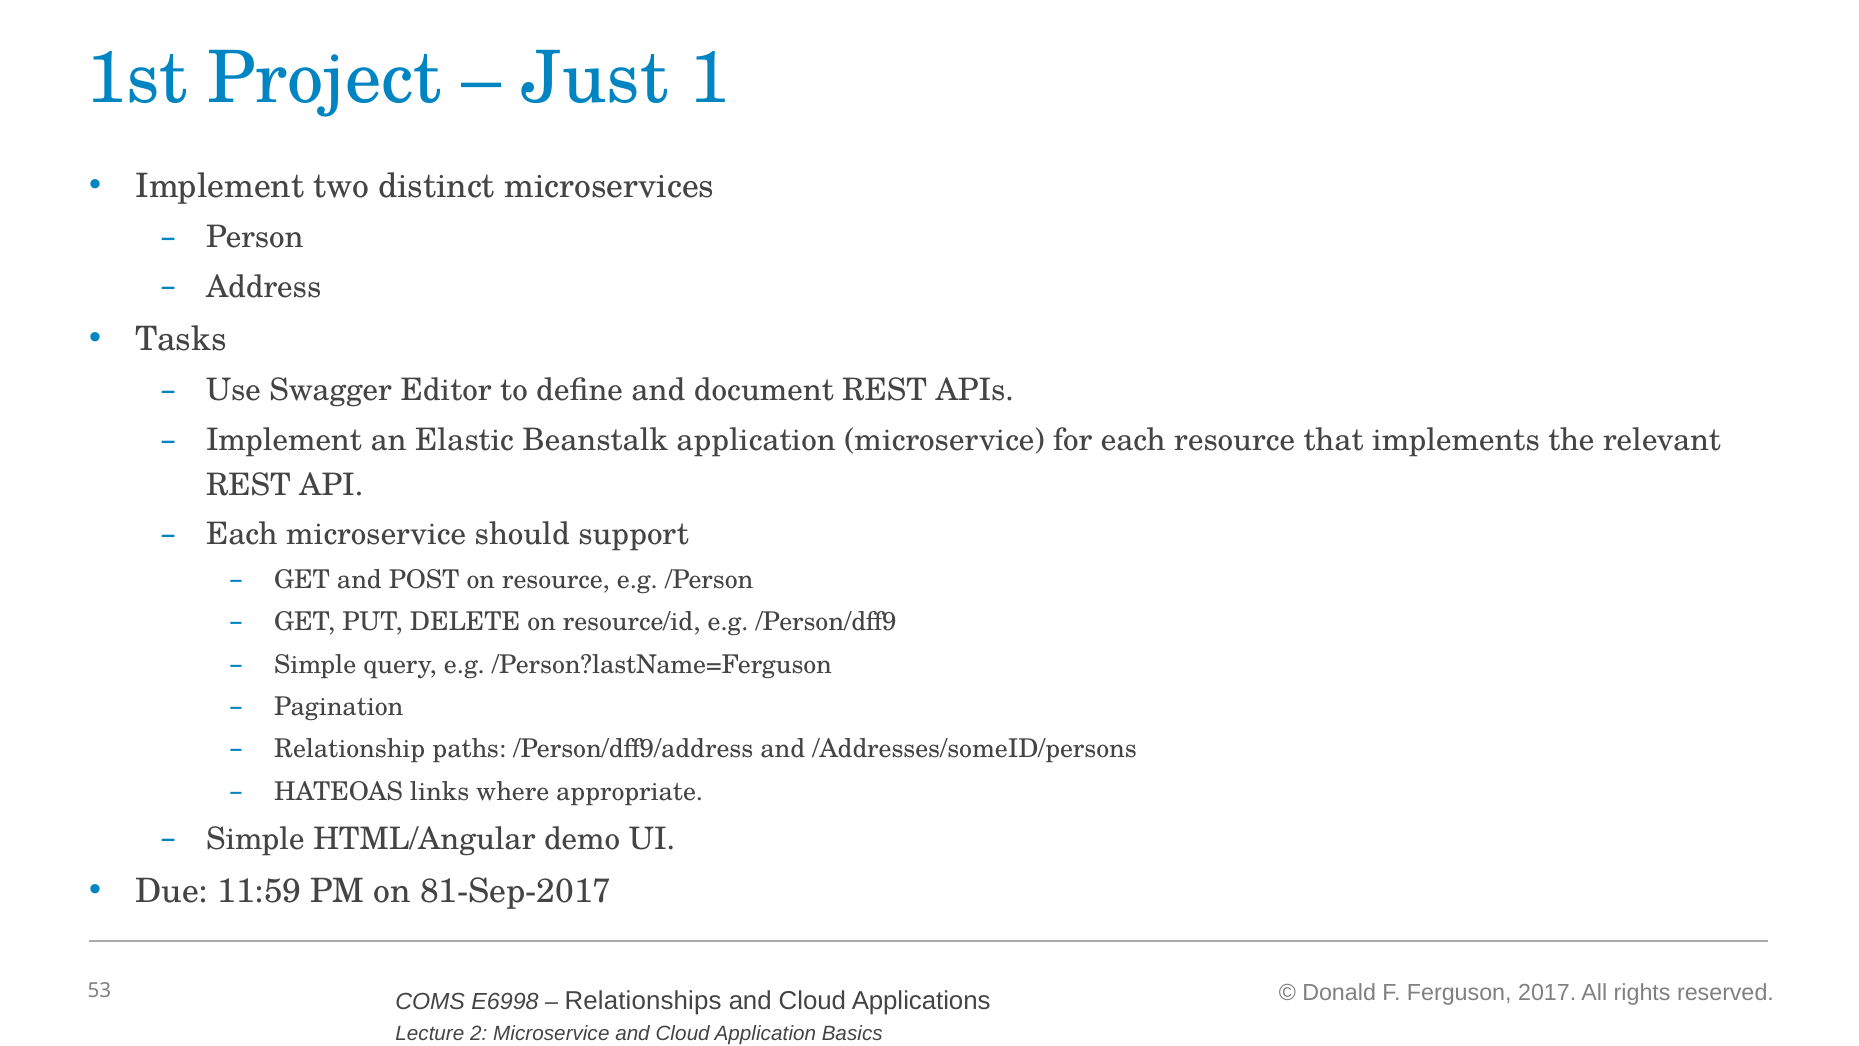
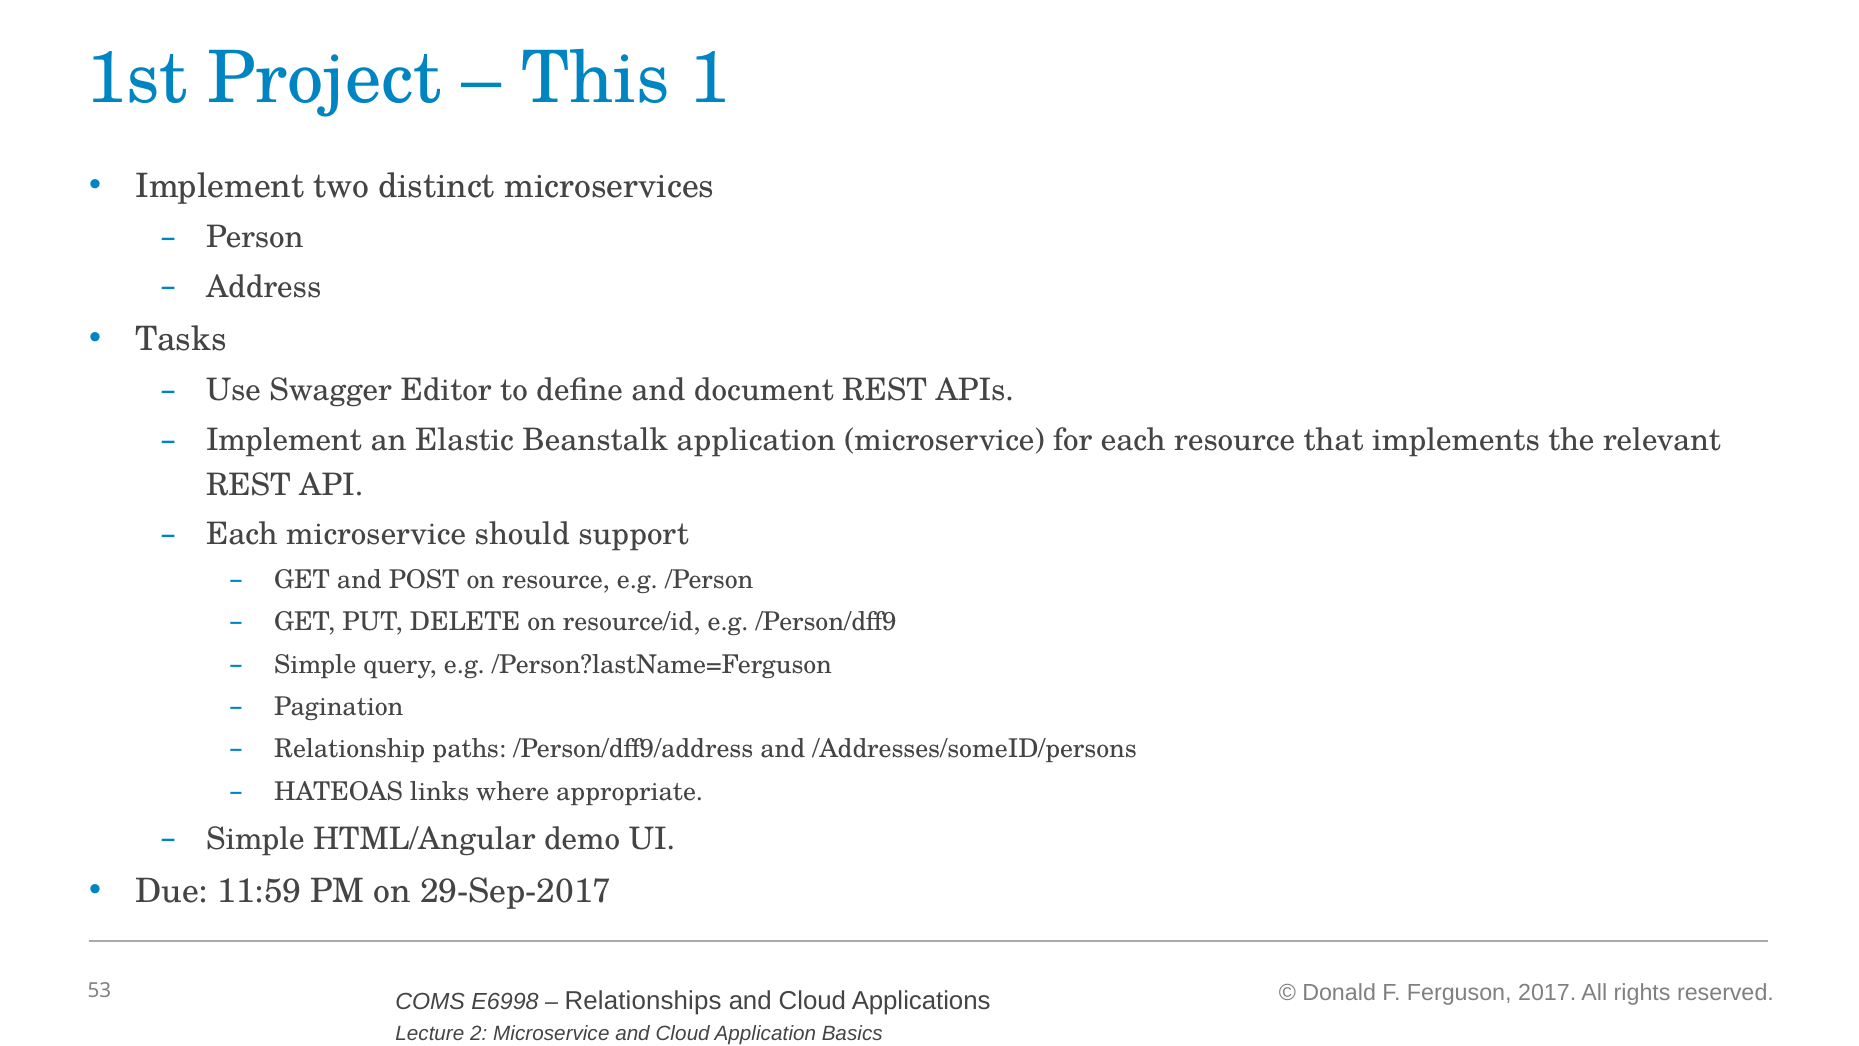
Just: Just -> This
81-Sep-2017: 81-Sep-2017 -> 29-Sep-2017
